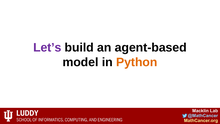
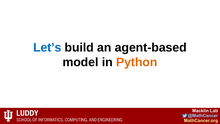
Let’s colour: purple -> blue
